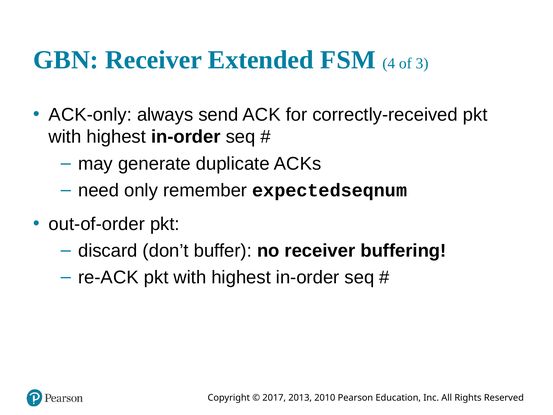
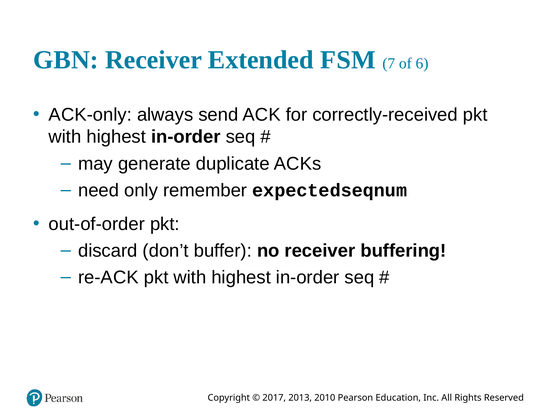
4: 4 -> 7
3: 3 -> 6
